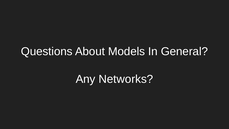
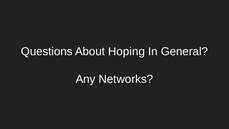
Models: Models -> Hoping
